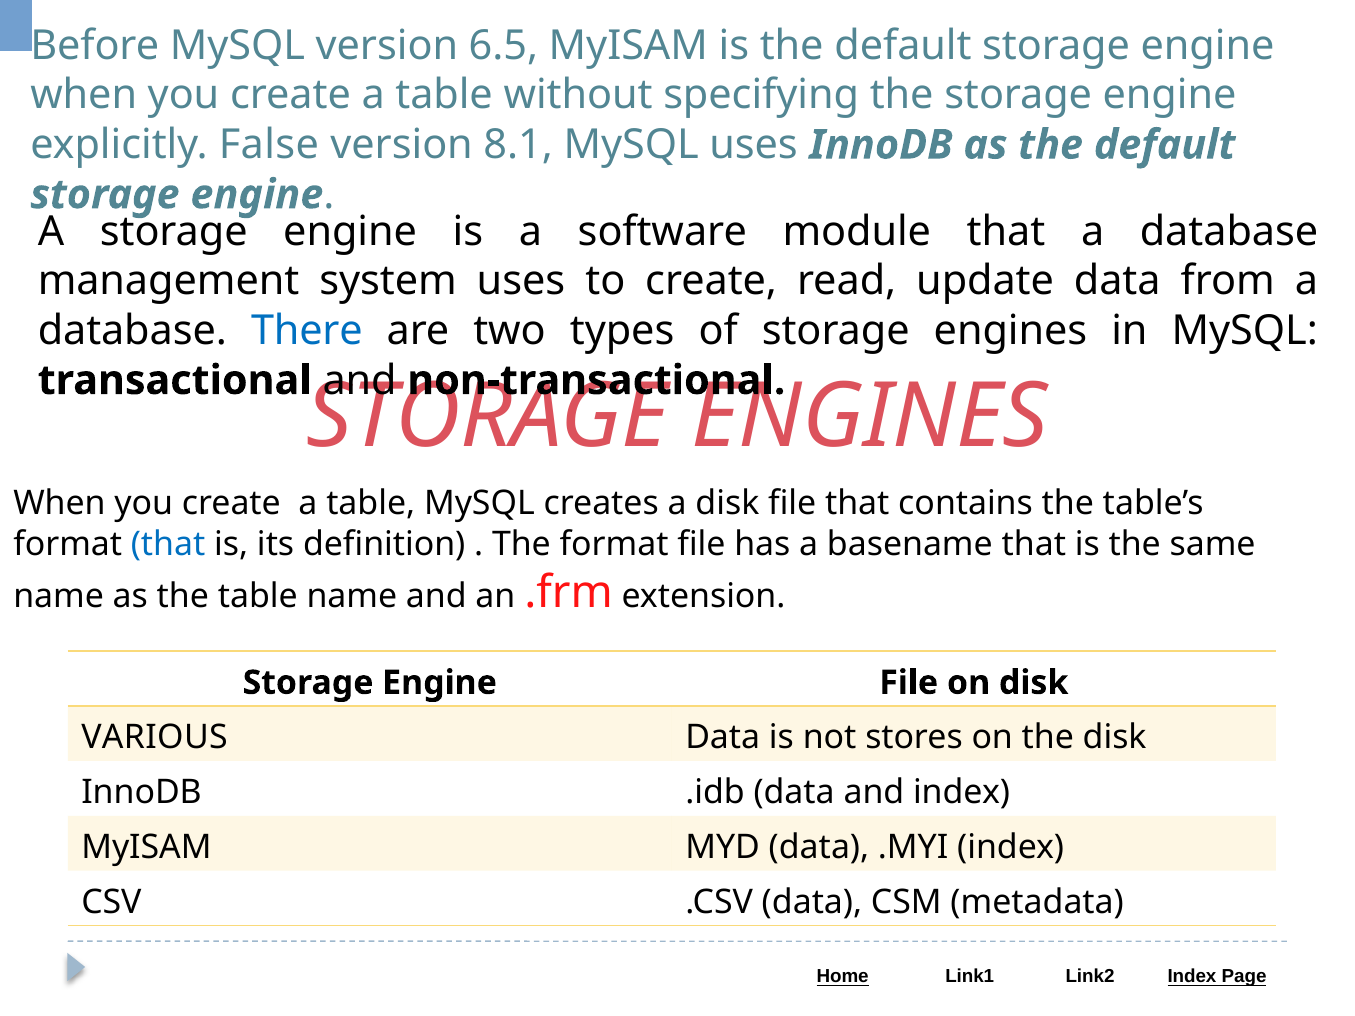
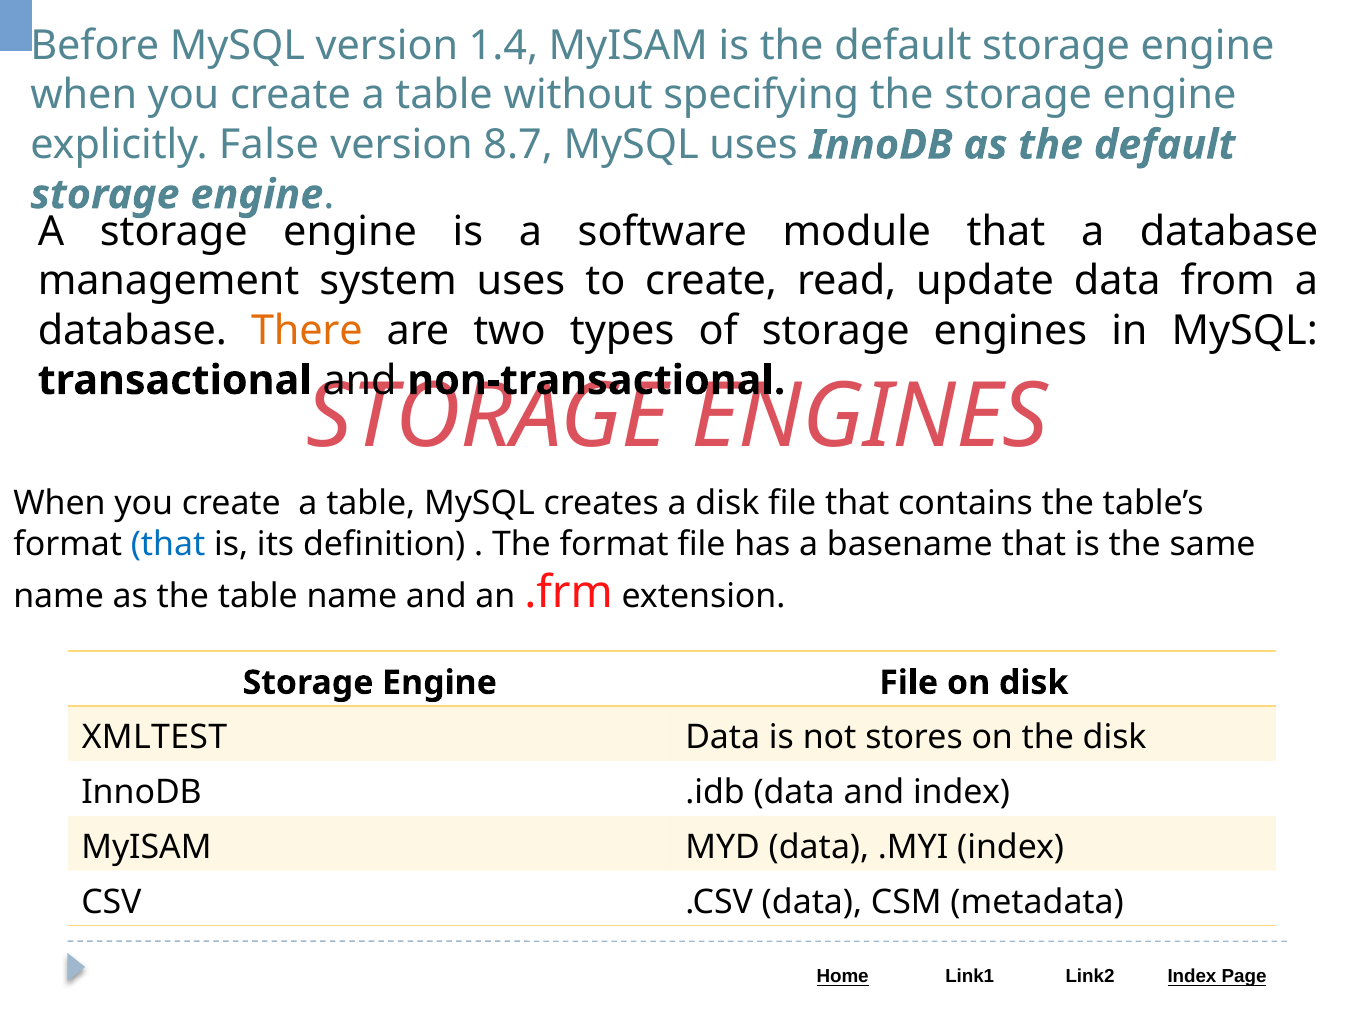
6.5: 6.5 -> 1.4
8.1: 8.1 -> 8.7
There colour: blue -> orange
VARIOUS: VARIOUS -> XMLTEST
